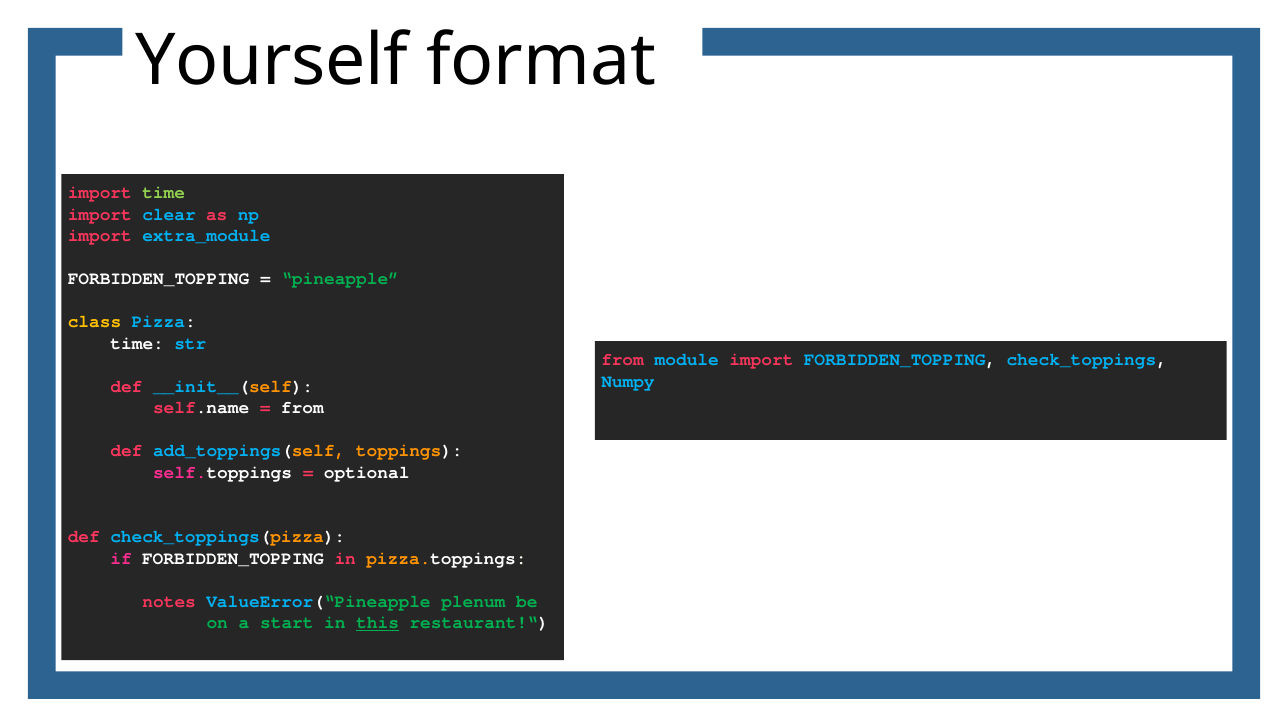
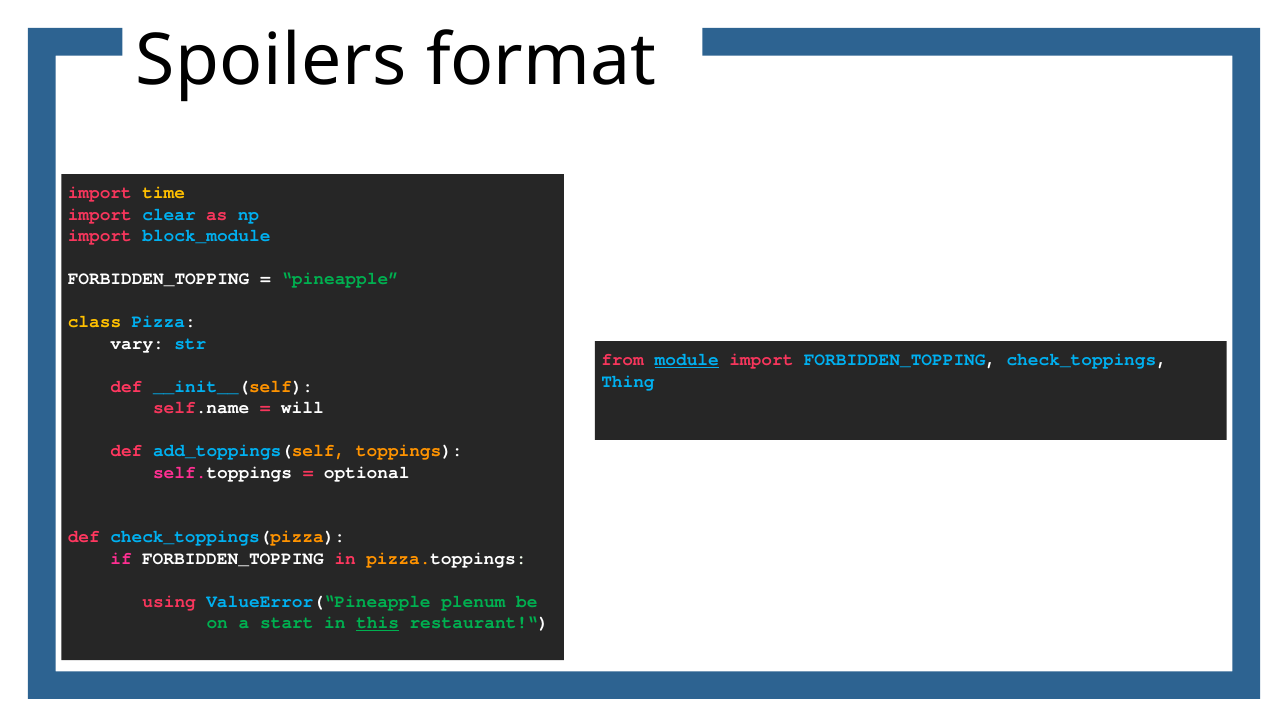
Yourself: Yourself -> Spoilers
time at (164, 192) colour: light green -> yellow
extra_module: extra_module -> block_module
time at (137, 343): time -> vary
module underline: none -> present
Numpy: Numpy -> Thing
from at (302, 407): from -> will
notes: notes -> using
